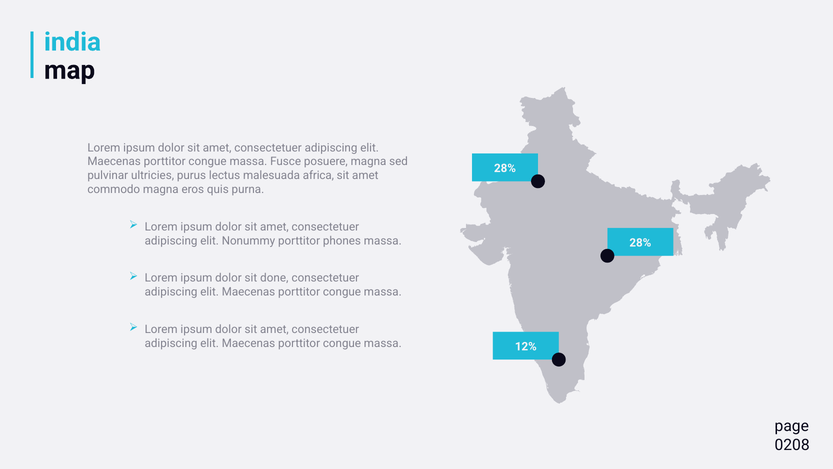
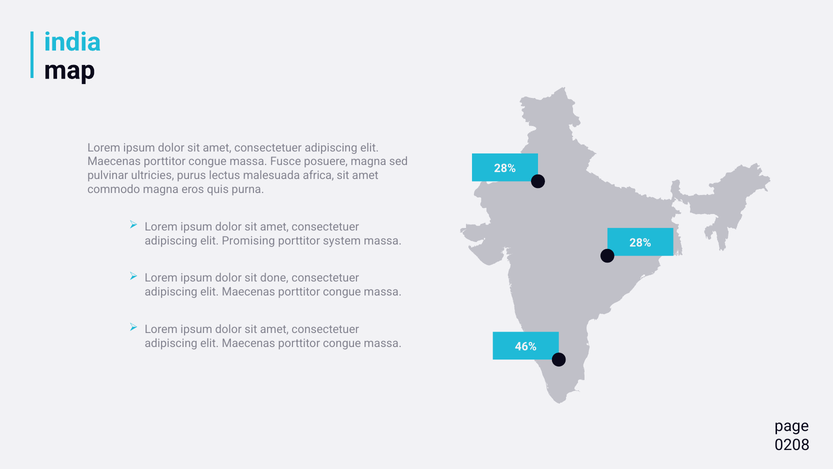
Nonummy: Nonummy -> Promising
phones: phones -> system
12%: 12% -> 46%
